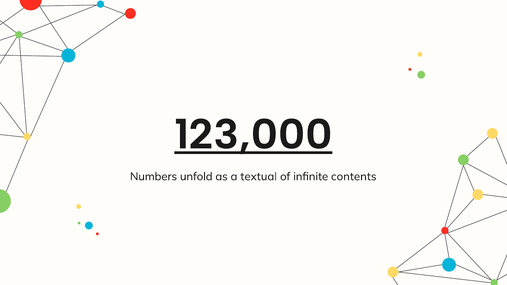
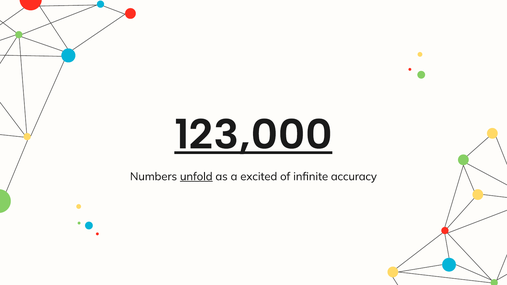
unfold underline: none -> present
textual: textual -> excited
contents: contents -> accuracy
